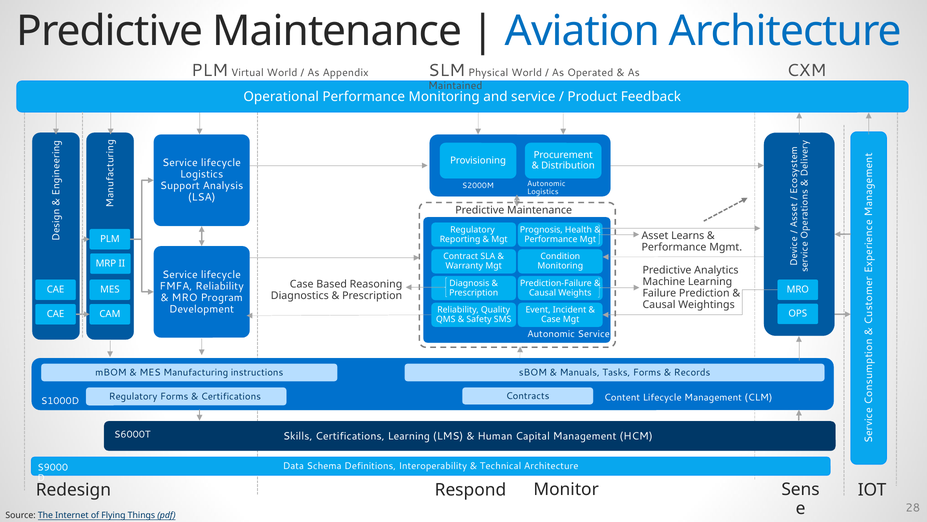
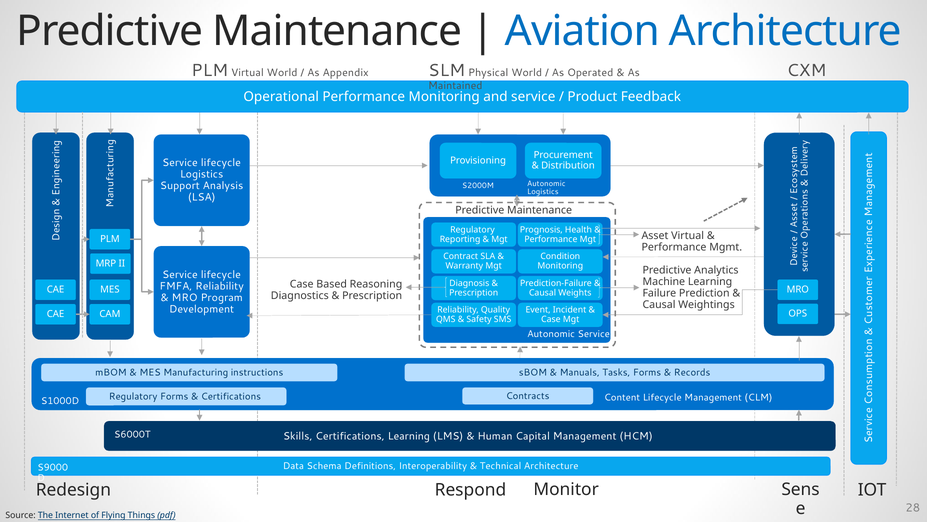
Asset Learns: Learns -> Virtual
